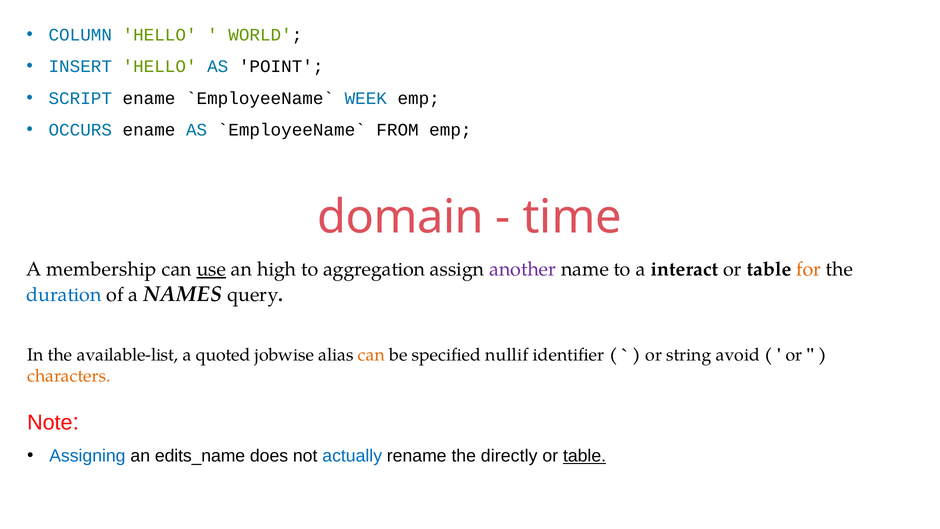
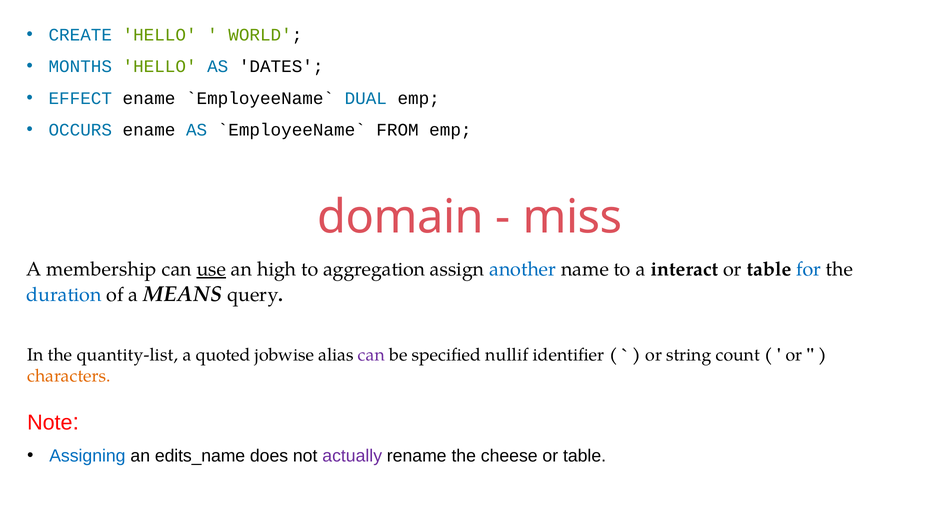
COLUMN: COLUMN -> CREATE
INSERT: INSERT -> MONTHS
POINT: POINT -> DATES
SCRIPT: SCRIPT -> EFFECT
WEEK: WEEK -> DUAL
time: time -> miss
another colour: purple -> blue
for colour: orange -> blue
NAMES: NAMES -> MEANS
available-list: available-list -> quantity-list
can at (371, 355) colour: orange -> purple
avoid: avoid -> count
actually colour: blue -> purple
directly: directly -> cheese
table at (585, 456) underline: present -> none
